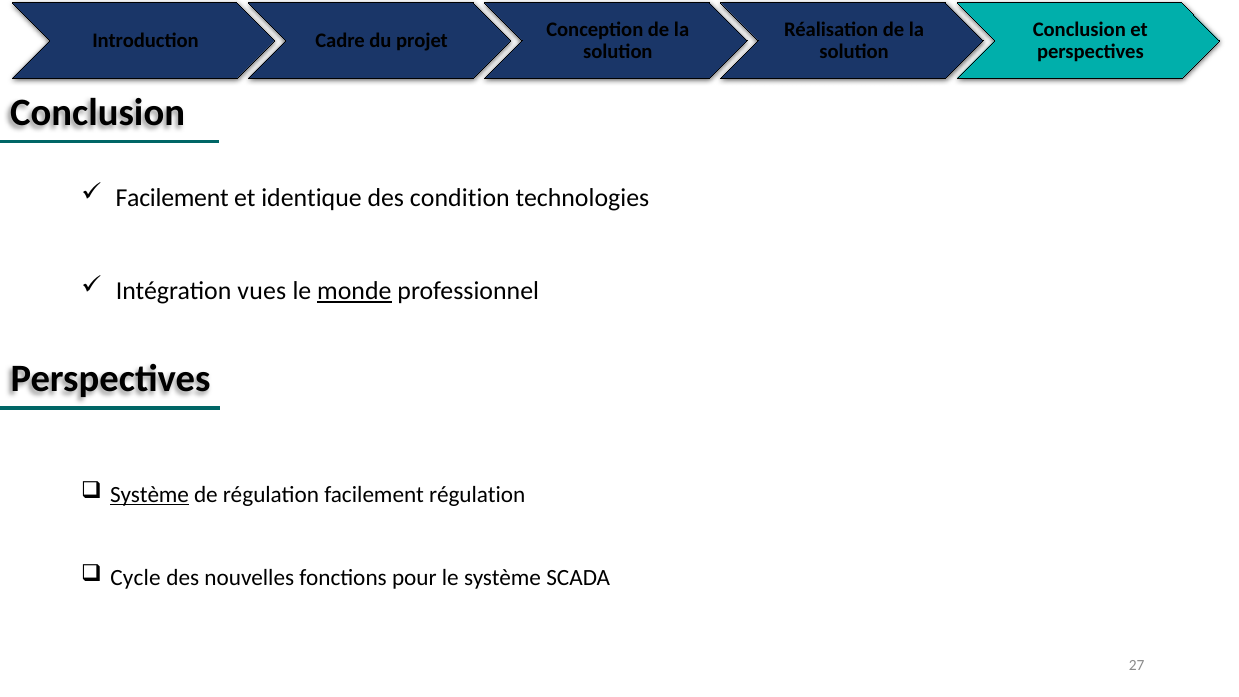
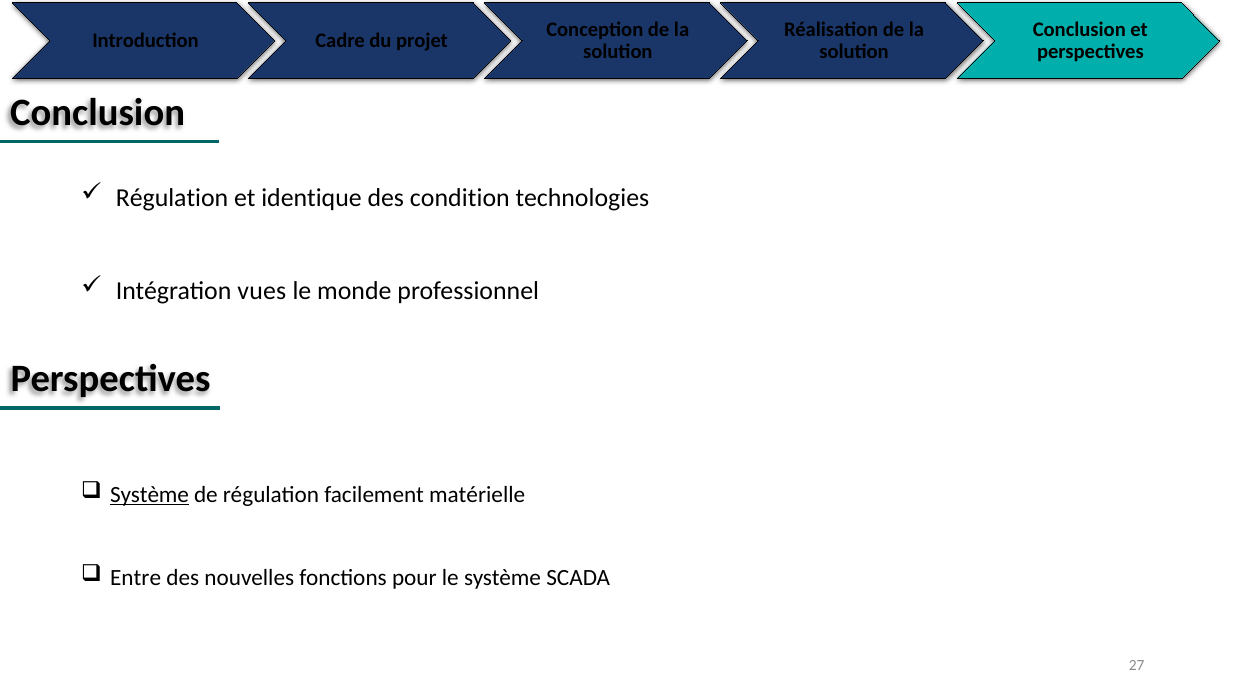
Facilement at (172, 198): Facilement -> Régulation
monde underline: present -> none
facilement régulation: régulation -> matérielle
Cycle: Cycle -> Entre
